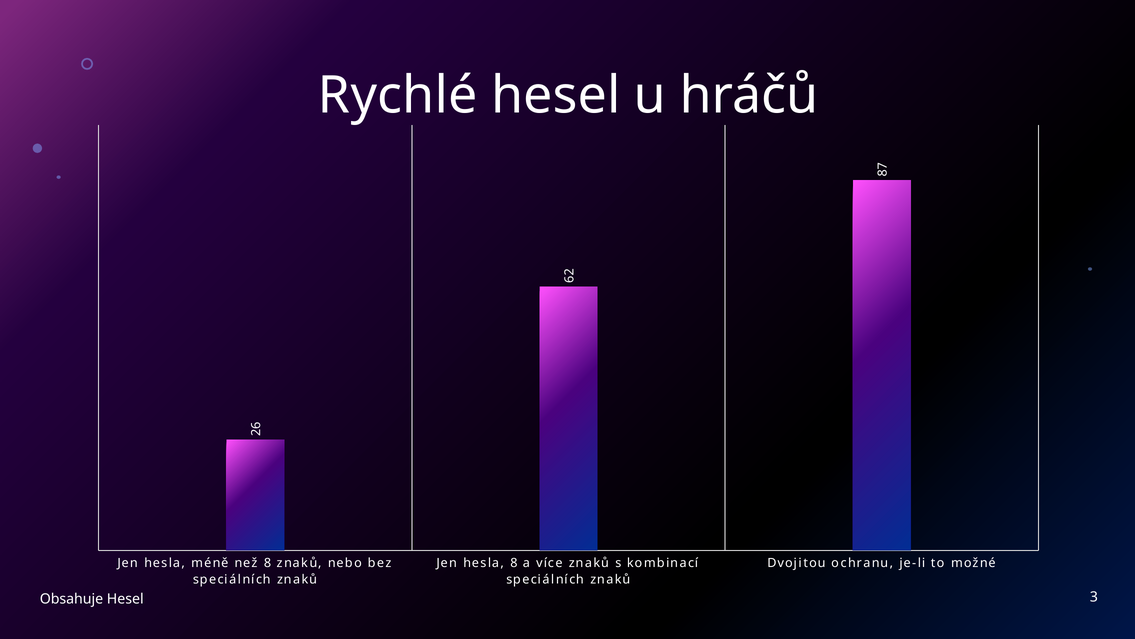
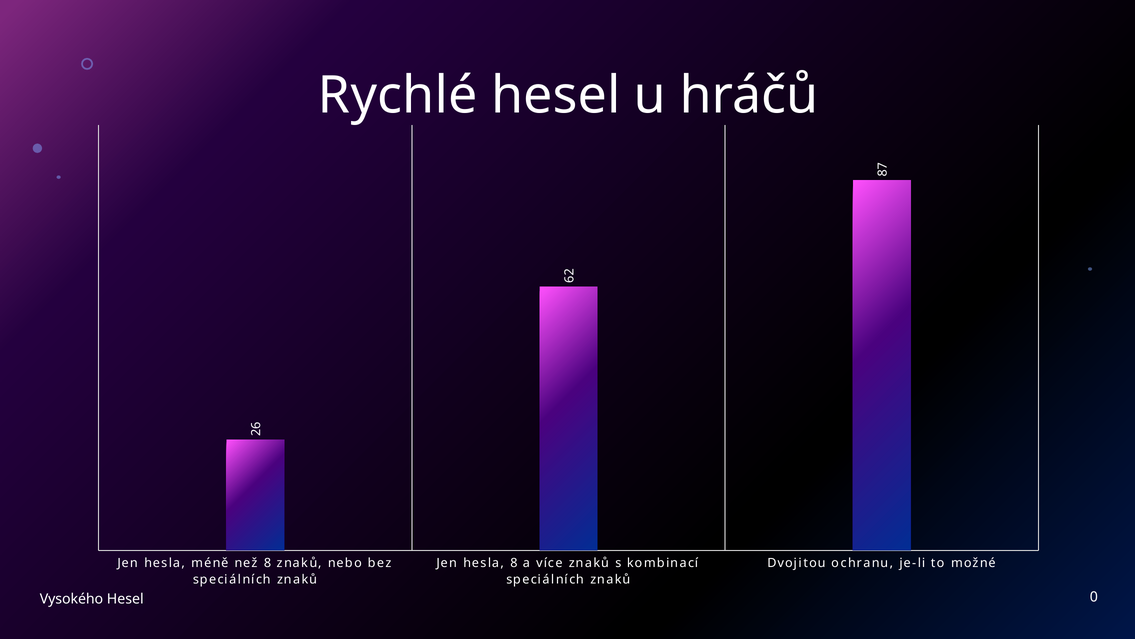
Obsahuje: Obsahuje -> Vysokého
3: 3 -> 0
